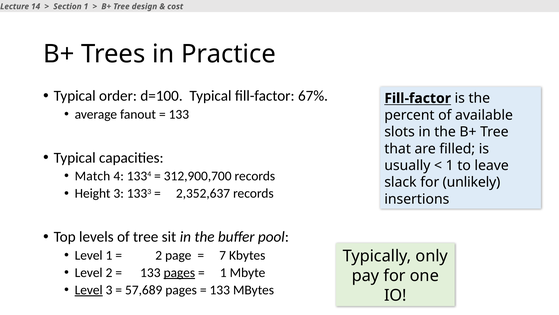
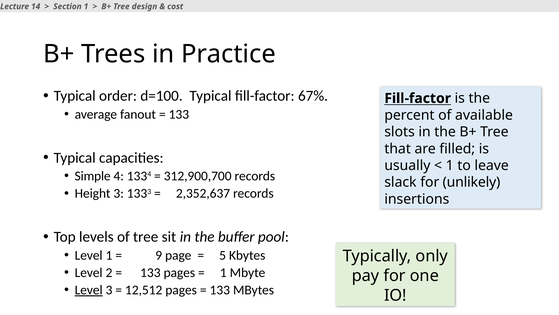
Match: Match -> Simple
2 at (159, 255): 2 -> 9
7: 7 -> 5
pages at (179, 272) underline: present -> none
57,689: 57,689 -> 12,512
